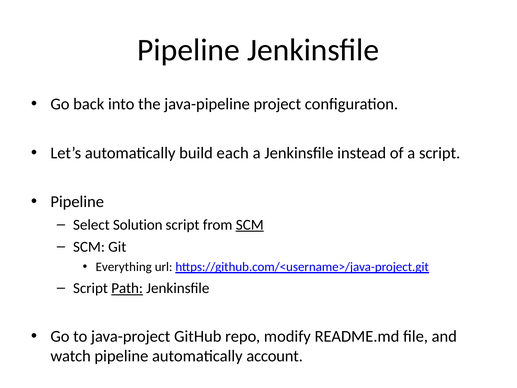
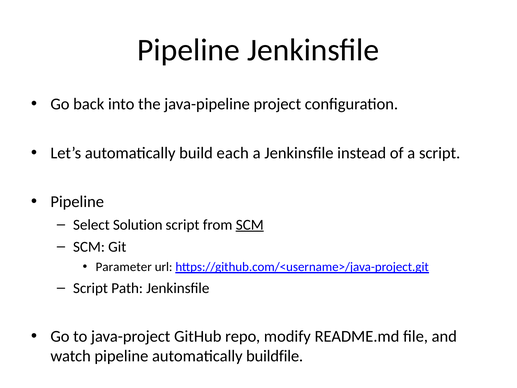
Everything: Everything -> Parameter
Path underline: present -> none
account: account -> buildfile
